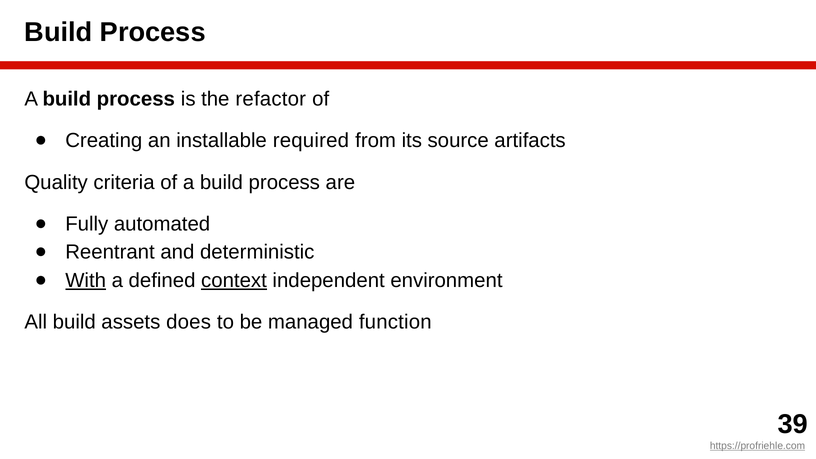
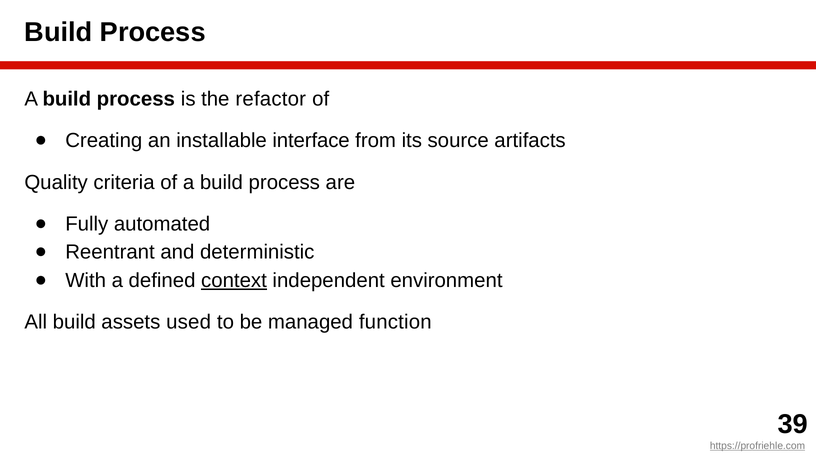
required: required -> interface
With underline: present -> none
does: does -> used
